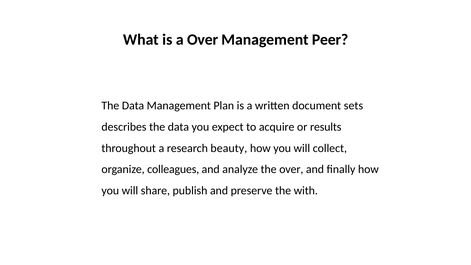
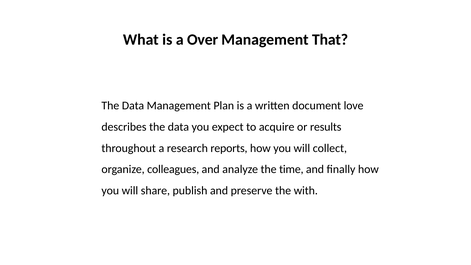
Peer: Peer -> That
sets: sets -> love
beauty: beauty -> reports
the over: over -> time
